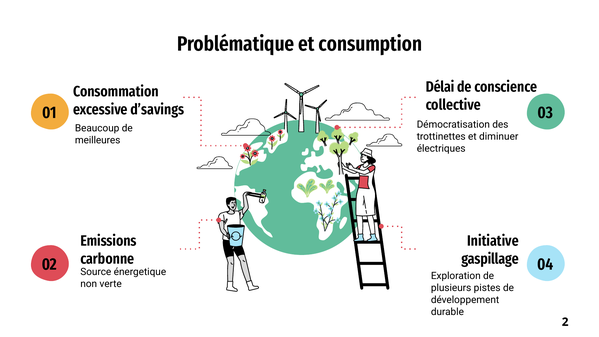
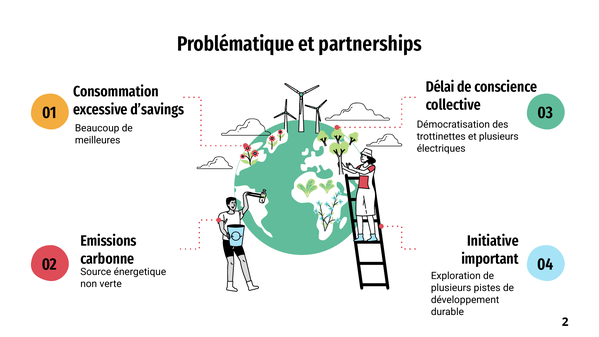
consumption: consumption -> partnerships
et diminuer: diminuer -> plusieurs
gaspillage: gaspillage -> important
